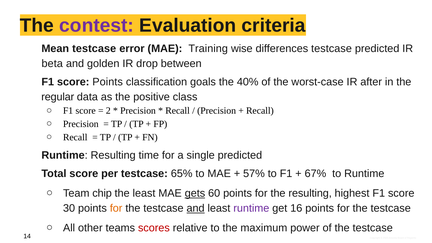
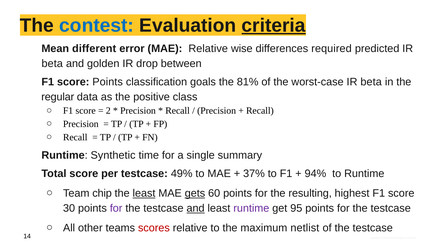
contest colour: purple -> blue
criteria underline: none -> present
Mean testcase: testcase -> different
MAE Training: Training -> Relative
differences testcase: testcase -> required
40%: 40% -> 81%
worst-case IR after: after -> beta
Runtime Resulting: Resulting -> Synthetic
single predicted: predicted -> summary
65%: 65% -> 49%
57%: 57% -> 37%
67%: 67% -> 94%
least at (144, 193) underline: none -> present
for at (116, 208) colour: orange -> purple
16: 16 -> 95
power: power -> netlist
